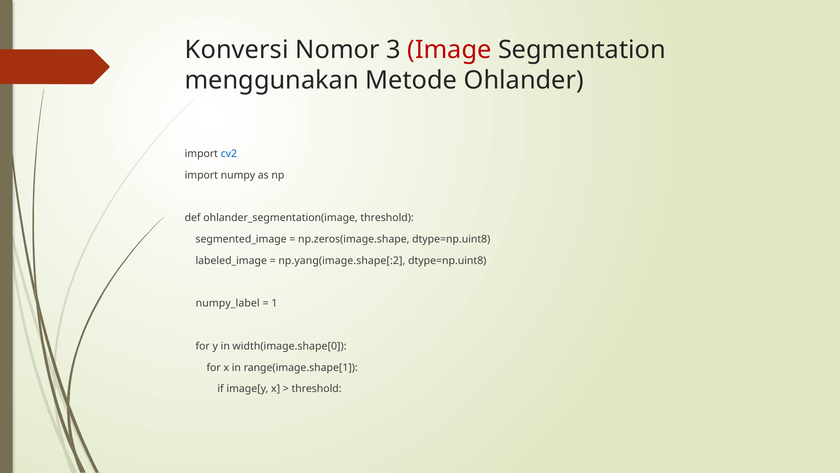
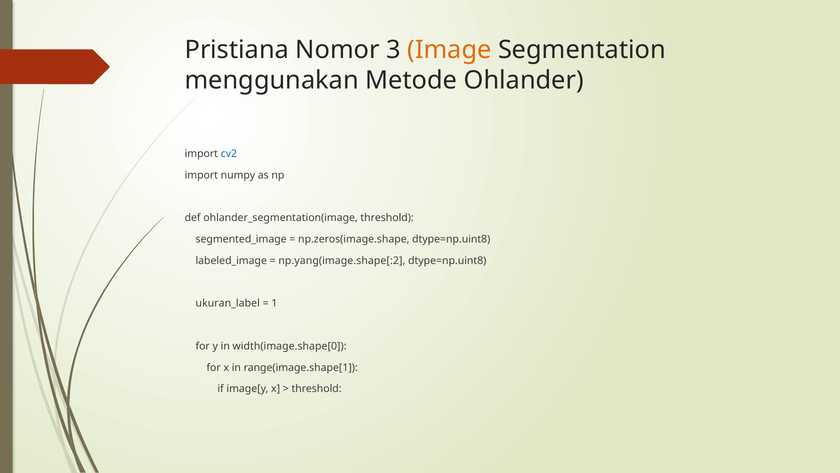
Konversi: Konversi -> Pristiana
Image colour: red -> orange
numpy_label: numpy_label -> ukuran_label
